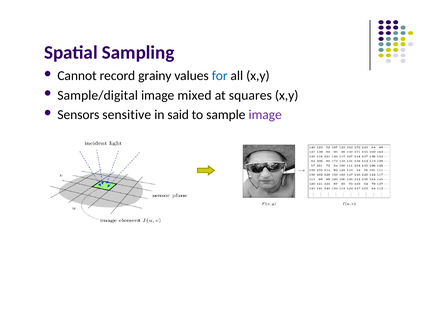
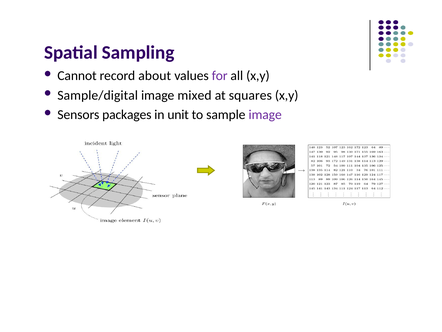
grainy: grainy -> about
for colour: blue -> purple
sensitive: sensitive -> packages
said: said -> unit
